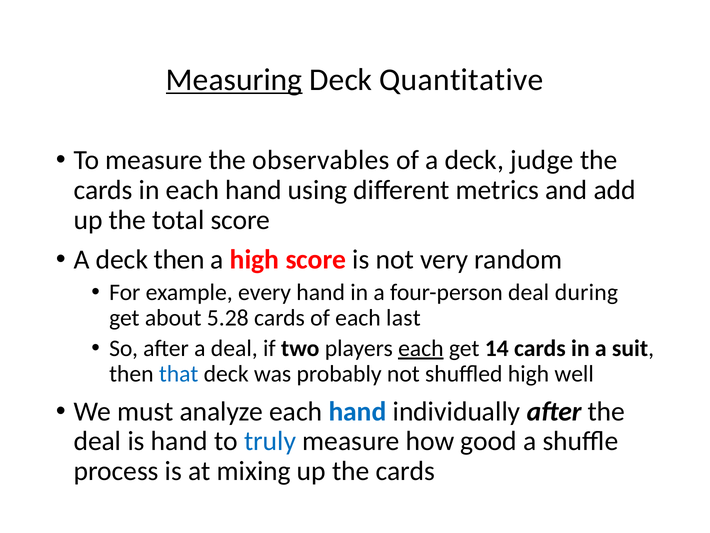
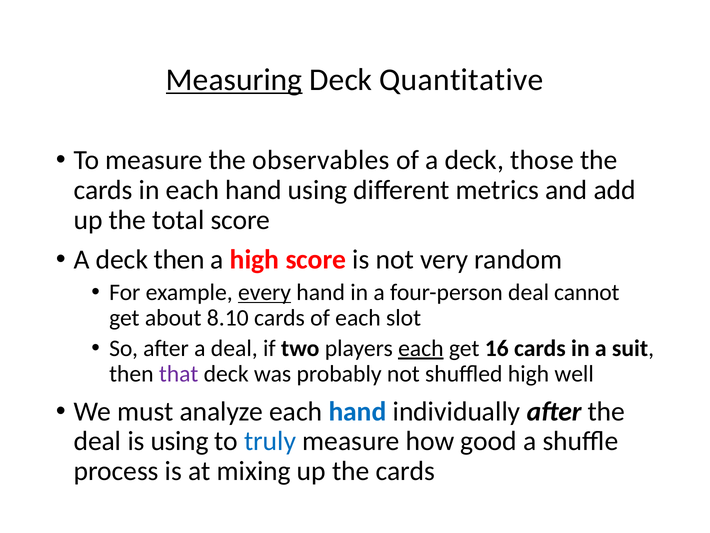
judge: judge -> those
every underline: none -> present
during: during -> cannot
5.28: 5.28 -> 8.10
last: last -> slot
14: 14 -> 16
that colour: blue -> purple
is hand: hand -> using
